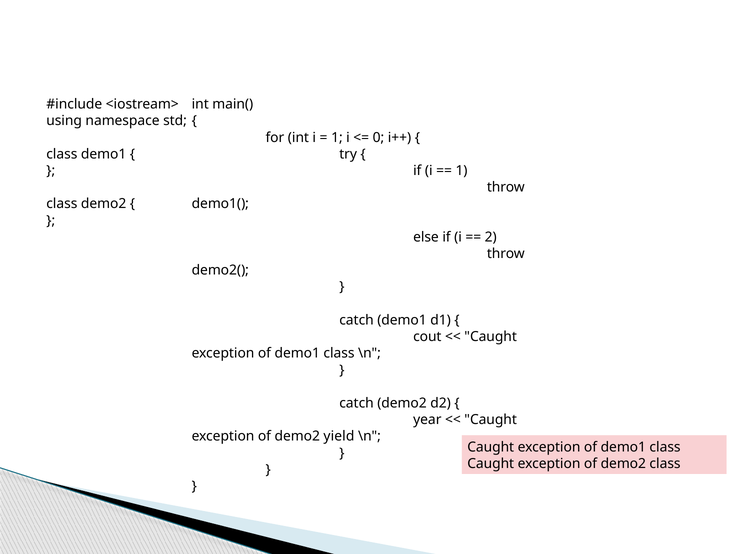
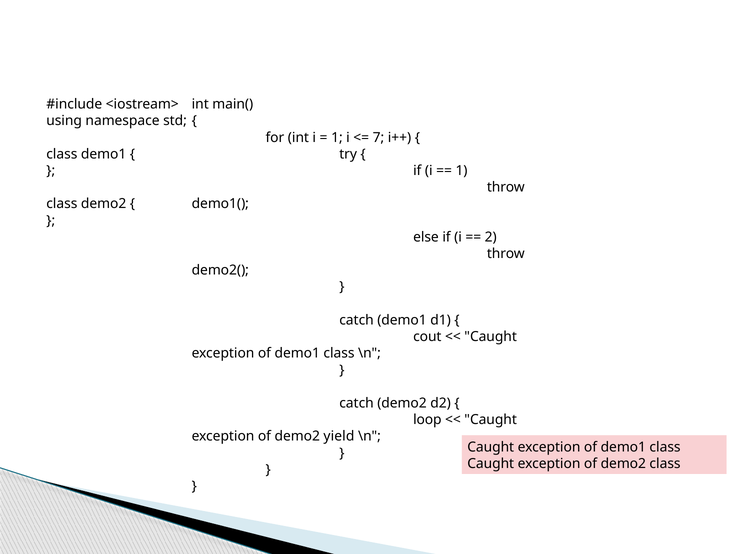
0: 0 -> 7
year: year -> loop
